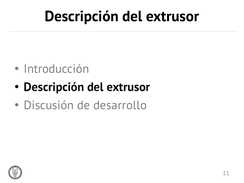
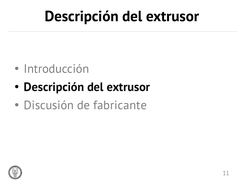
desarrollo: desarrollo -> fabricante
